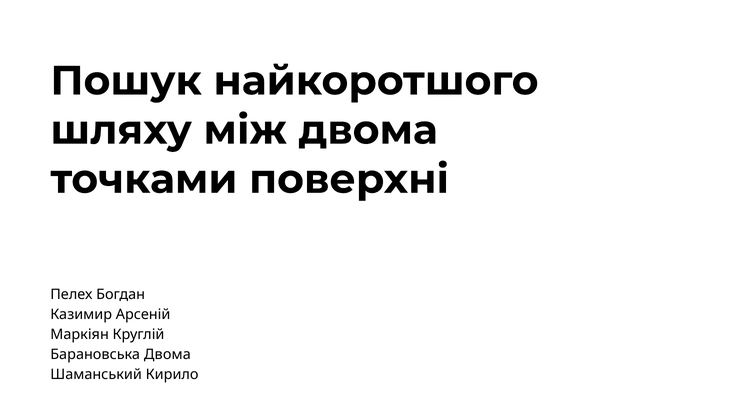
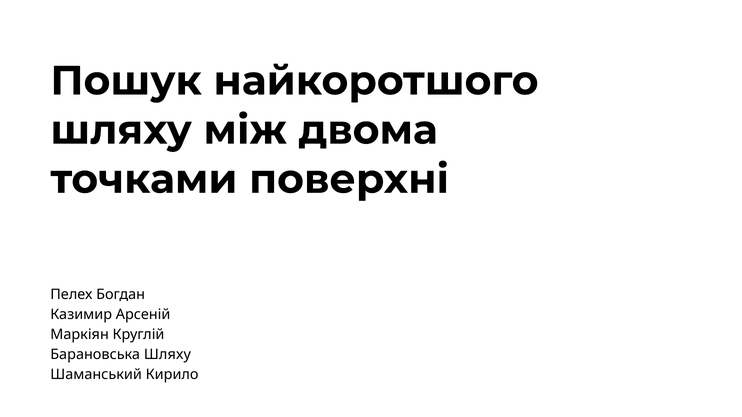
Барановська Двома: Двома -> Шляху
